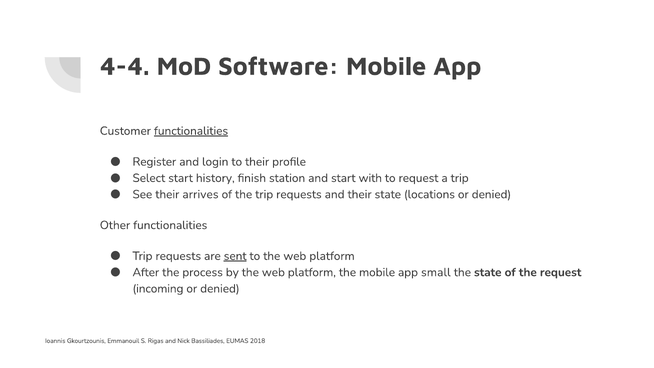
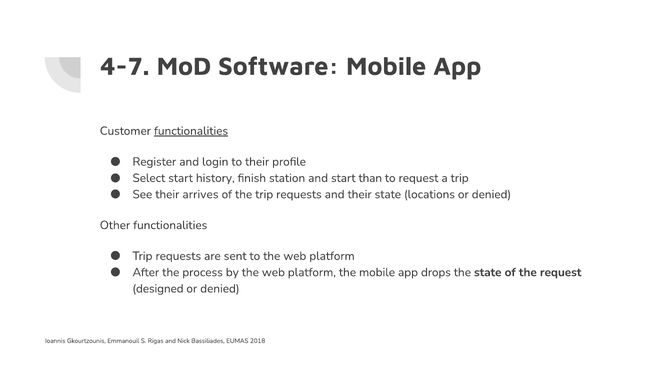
4-4: 4-4 -> 4-7
with: with -> than
sent underline: present -> none
small: small -> drops
incoming: incoming -> designed
